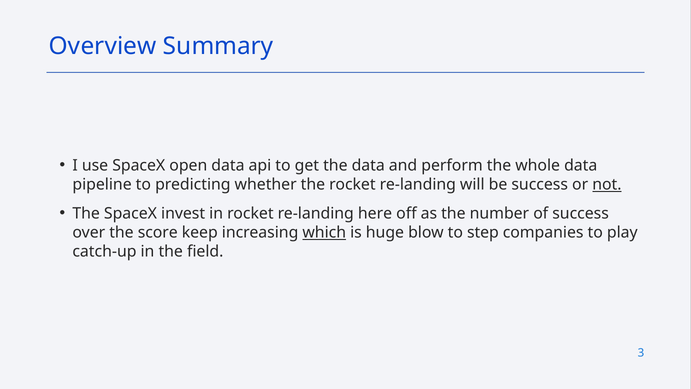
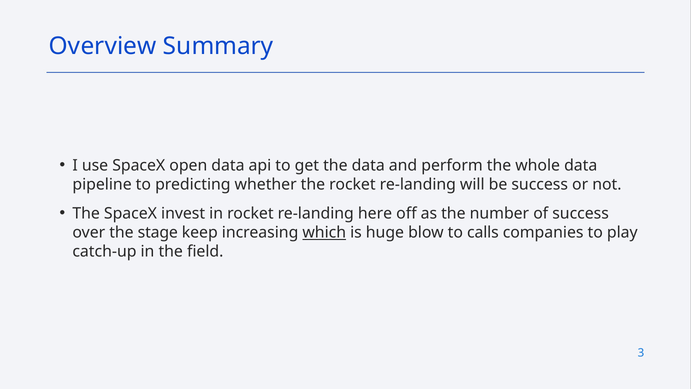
not underline: present -> none
score: score -> stage
step: step -> calls
